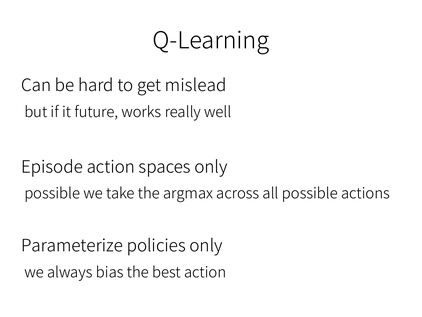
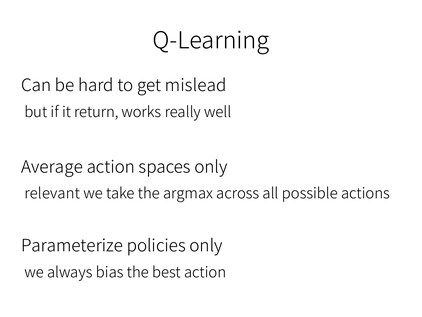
future: future -> return
Episode: Episode -> Average
possible at (52, 193): possible -> relevant
